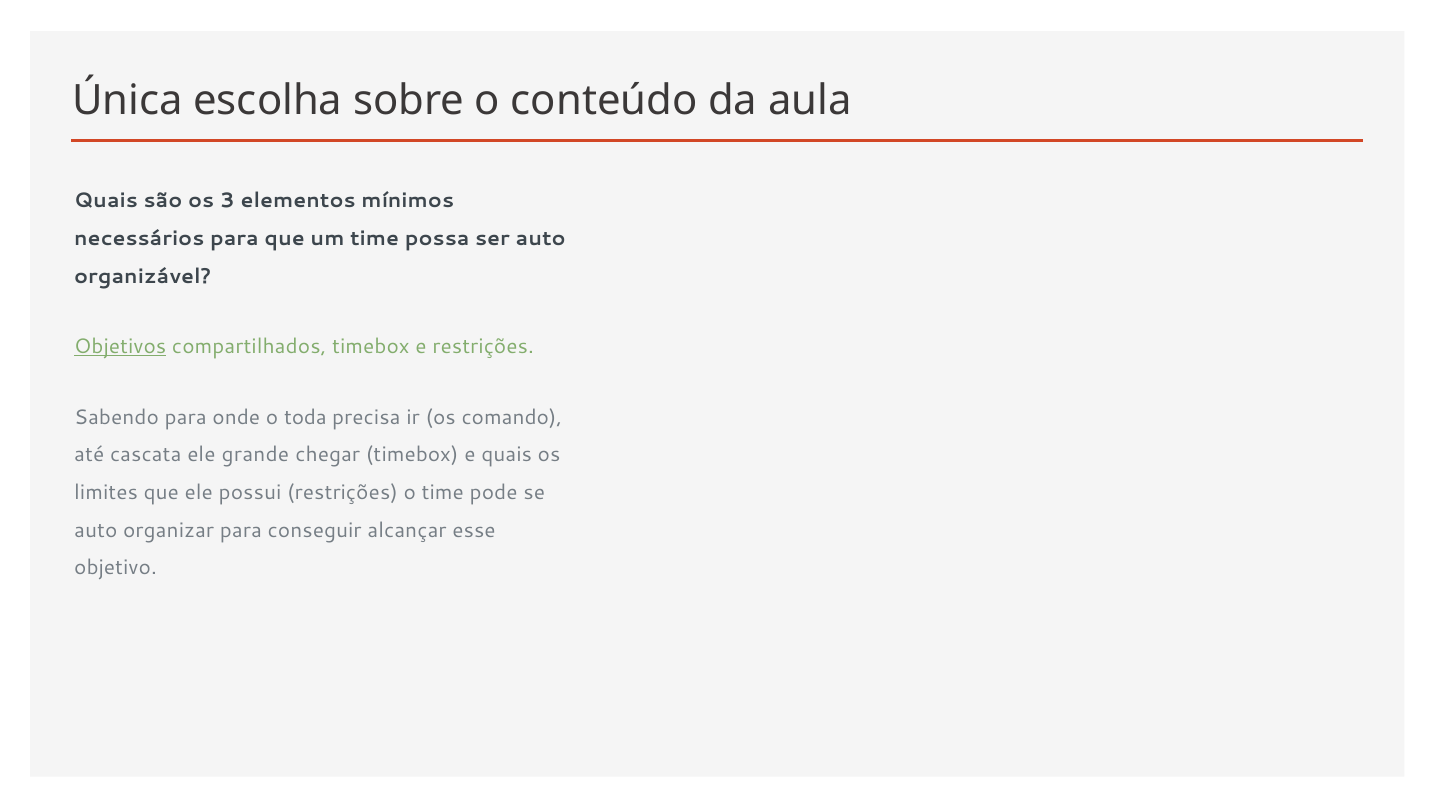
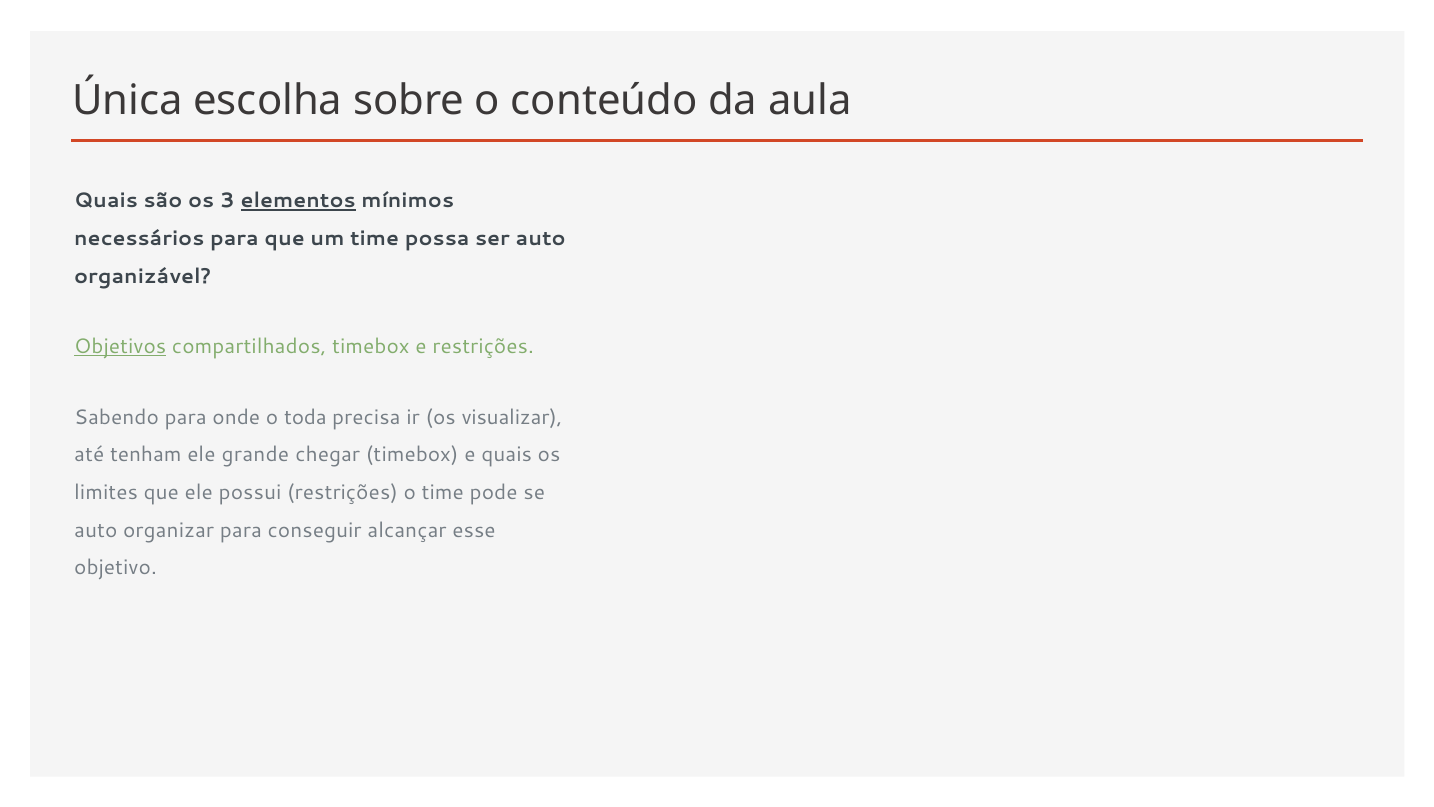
elementos underline: none -> present
comando: comando -> visualizar
cascata: cascata -> tenham
